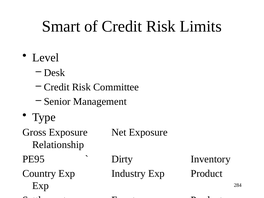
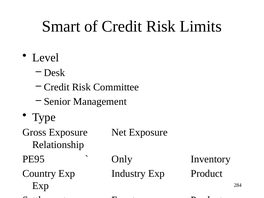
Dirty: Dirty -> Only
